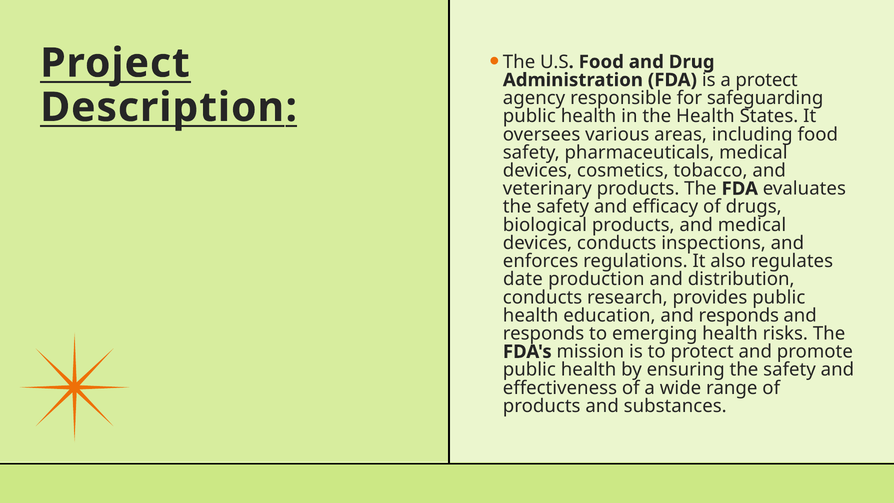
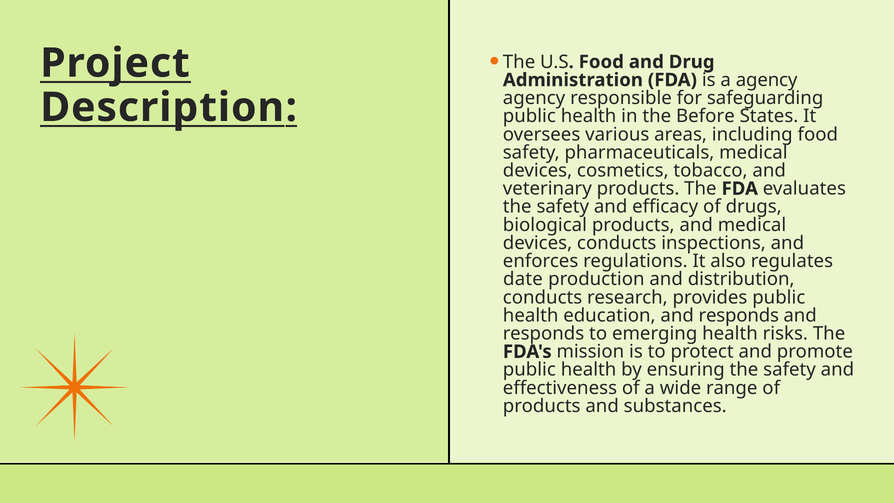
a protect: protect -> agency
the Health: Health -> Before
